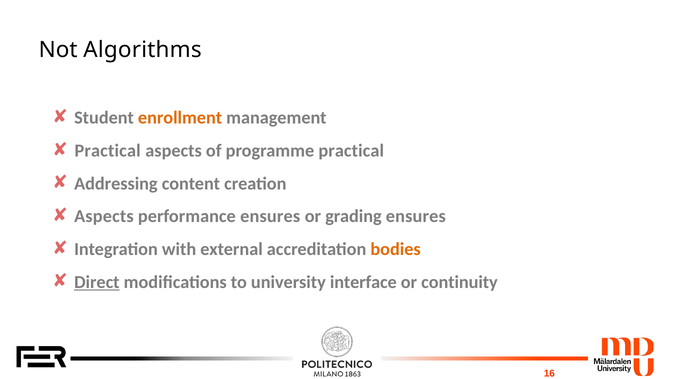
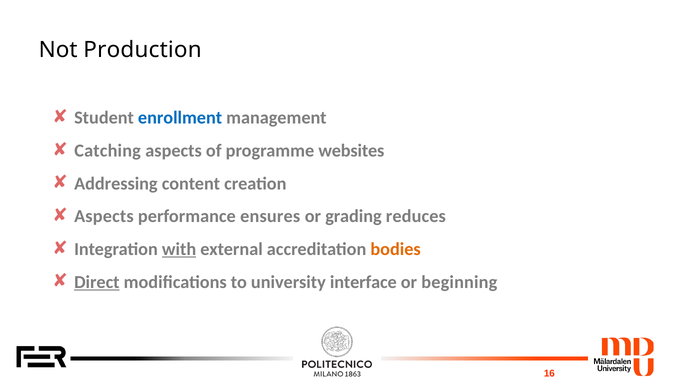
Algorithms: Algorithms -> Production
enrollment colour: orange -> blue
Practical at (108, 151): Practical -> Catching
programme practical: practical -> websites
grading ensures: ensures -> reduces
with underline: none -> present
continuity: continuity -> beginning
